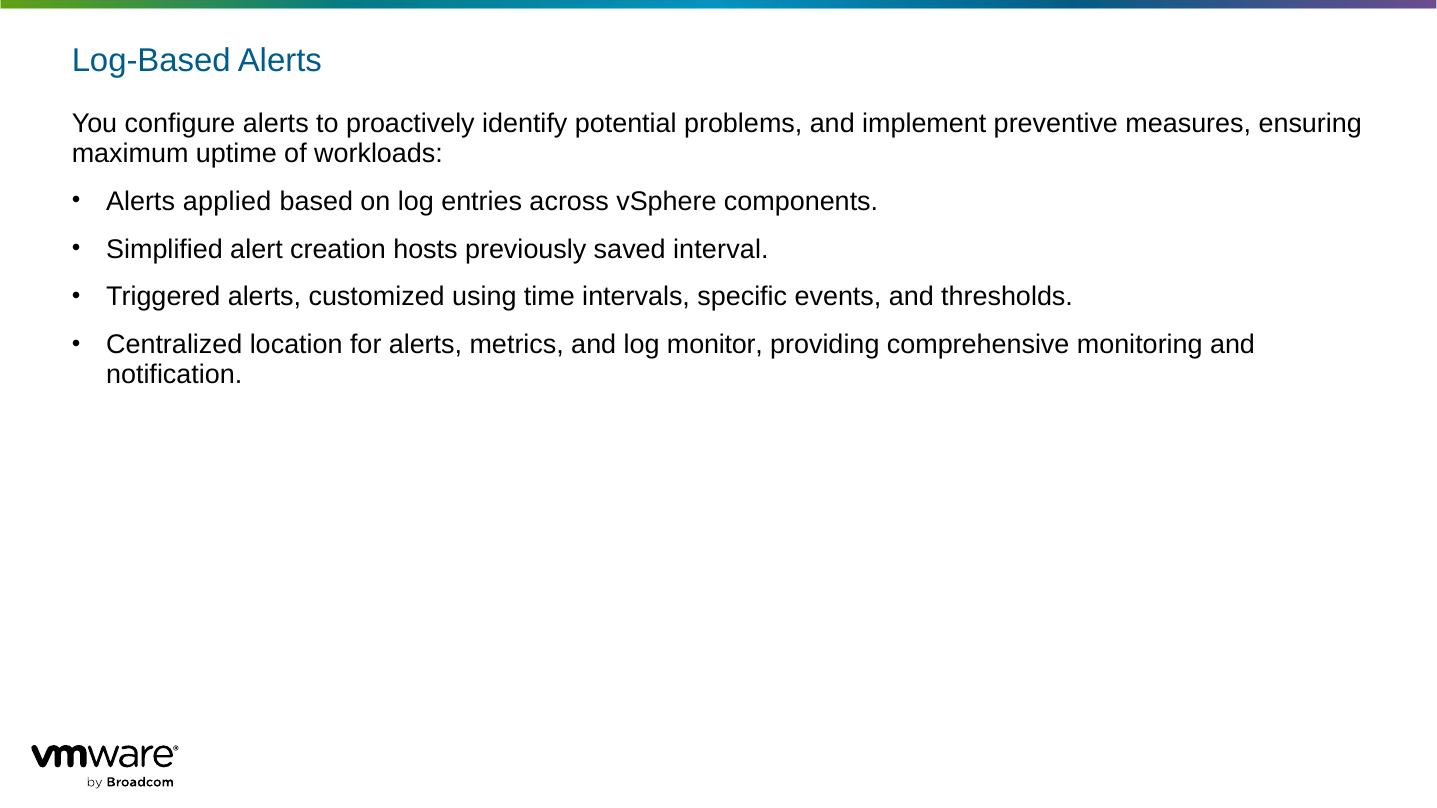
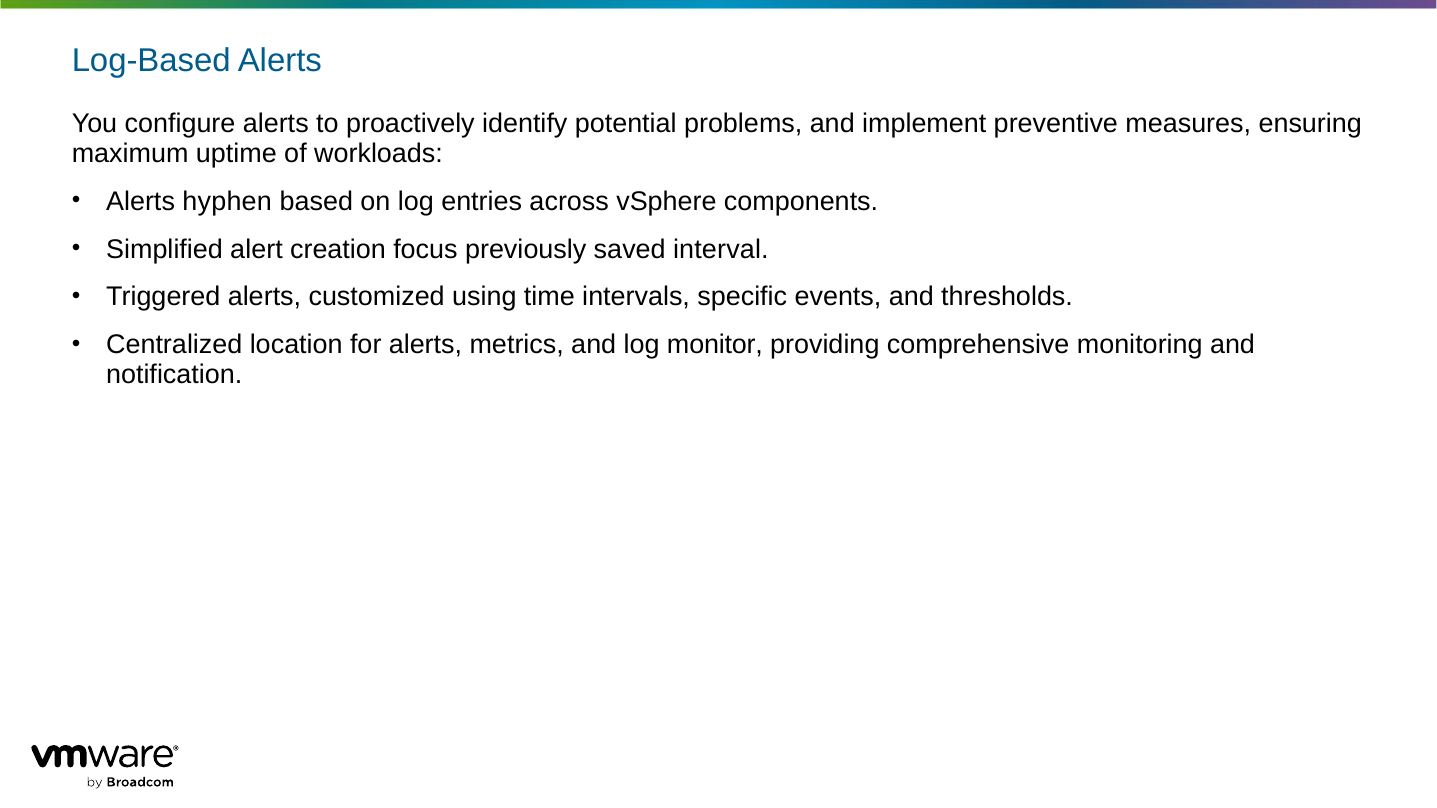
applied: applied -> hyphen
hosts: hosts -> focus
